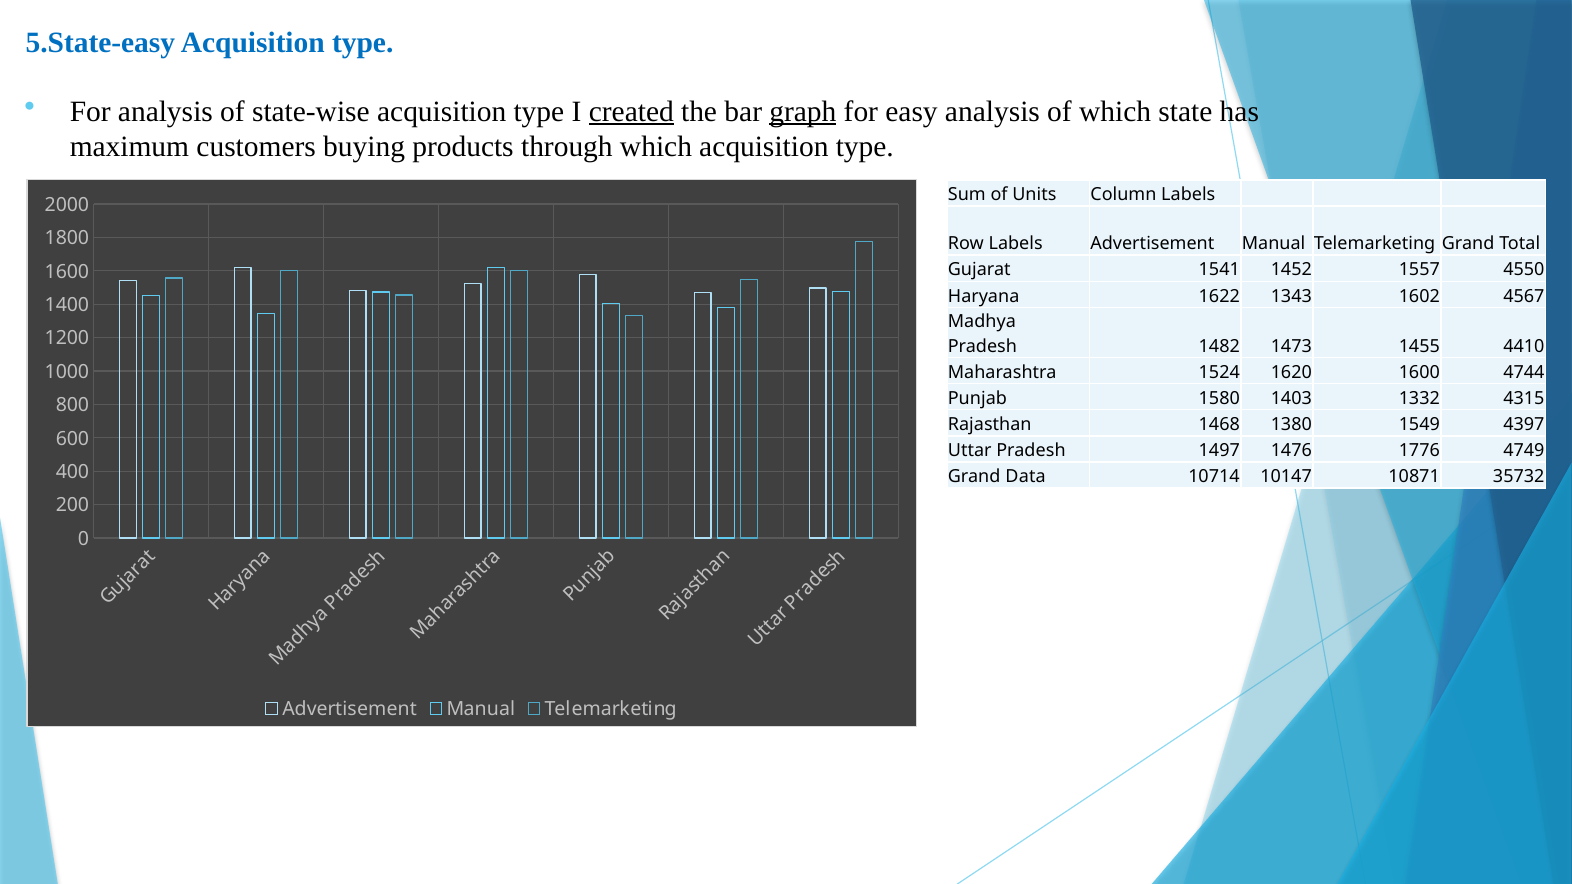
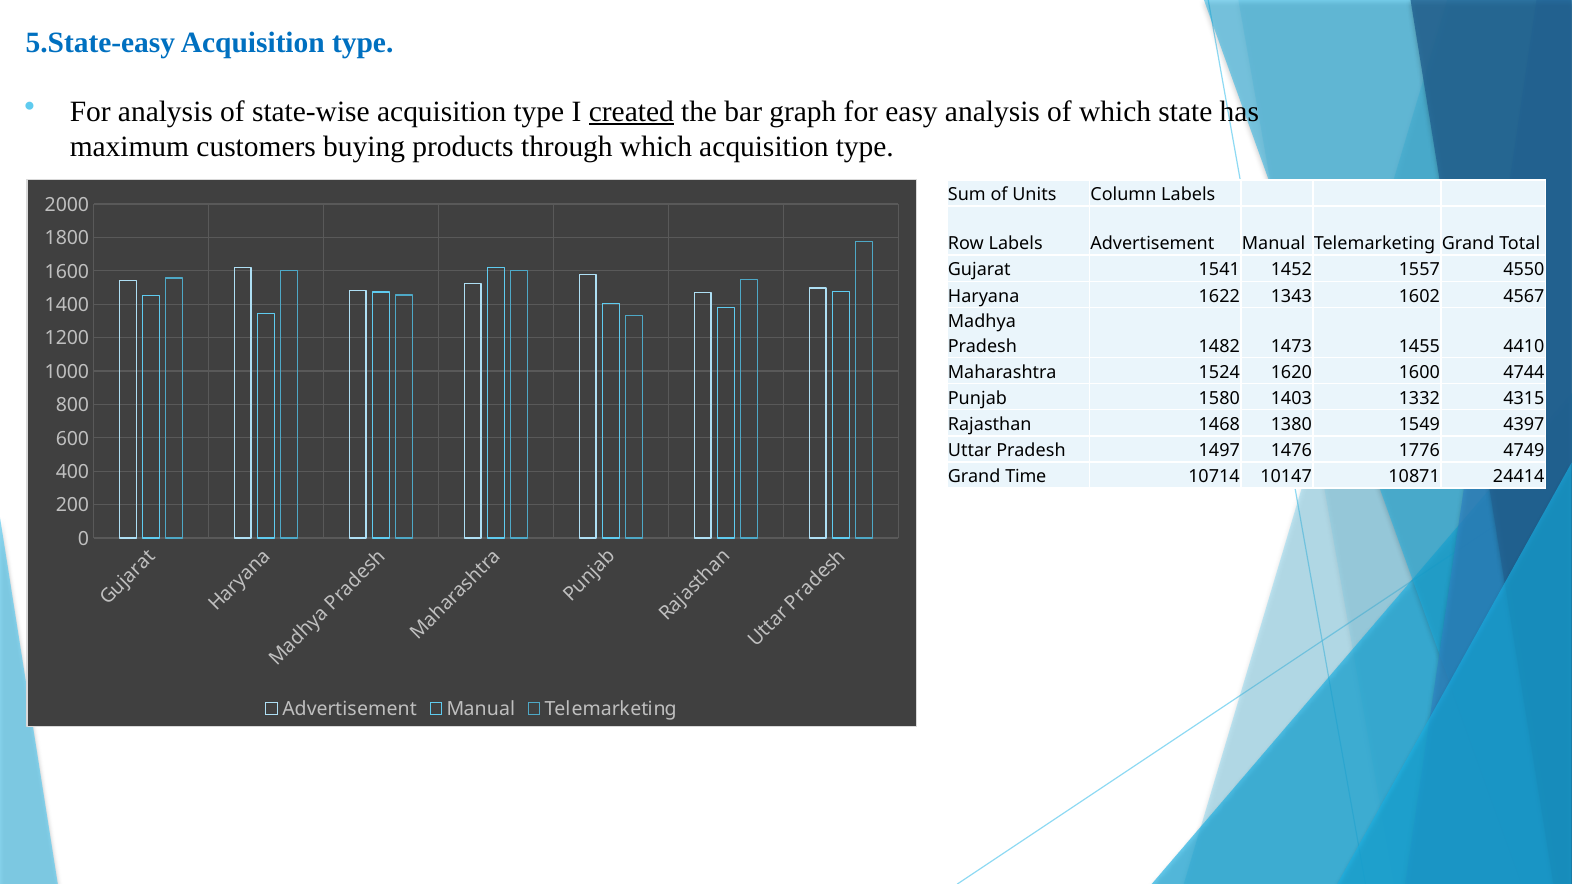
graph underline: present -> none
Data: Data -> Time
35732: 35732 -> 24414
